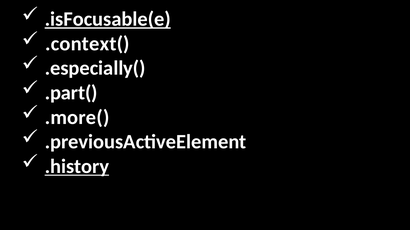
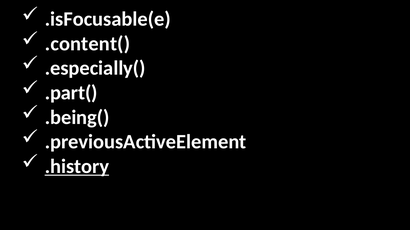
.isFocusable(e underline: present -> none
.context(: .context( -> .content(
.more(: .more( -> .being(
